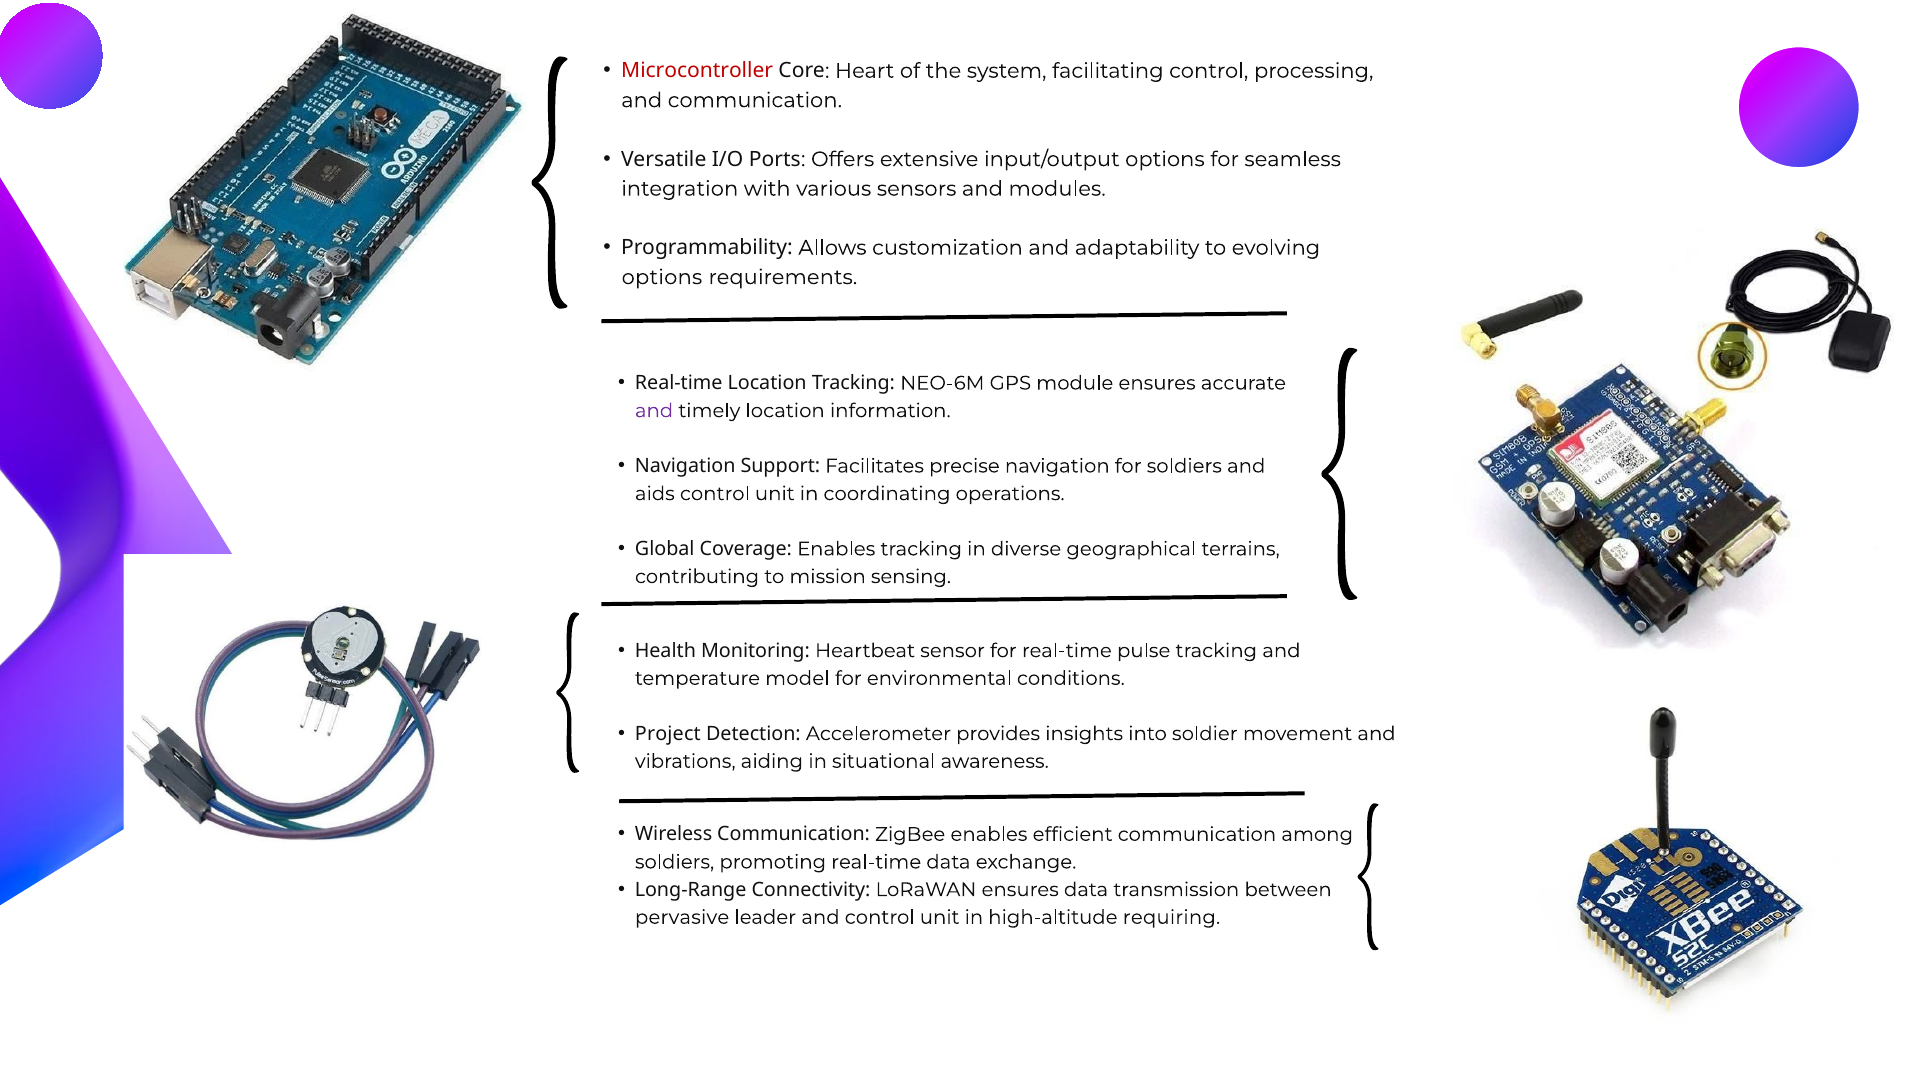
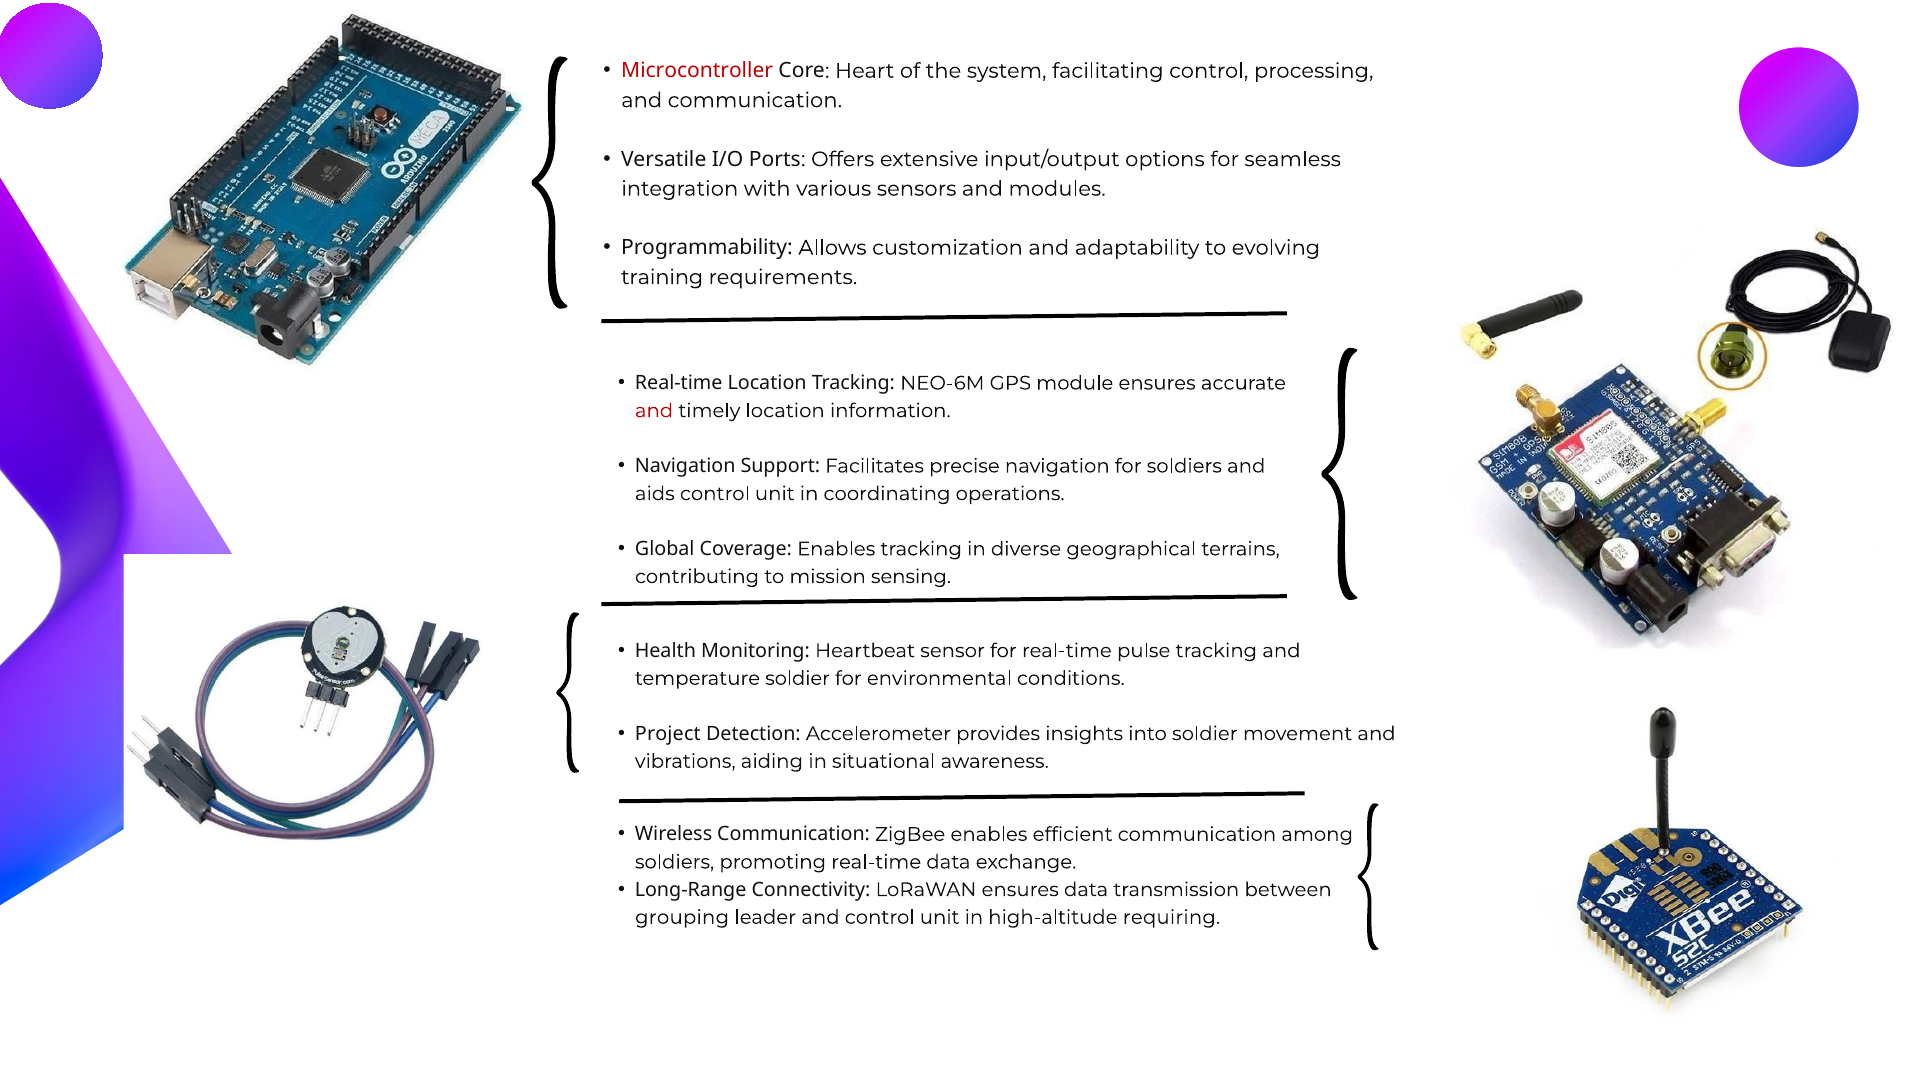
options at (662, 277): options -> training
and at (654, 411) colour: purple -> red
temperature model: model -> soldier
pervasive: pervasive -> grouping
